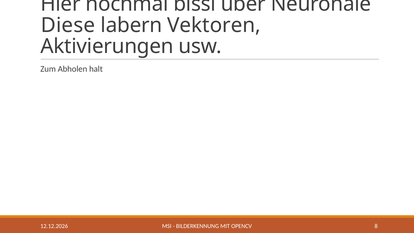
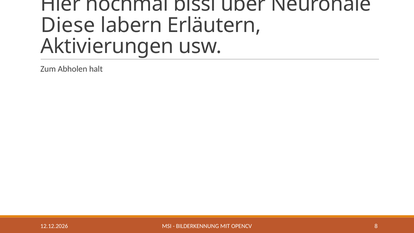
Vektoren: Vektoren -> Erläutern
